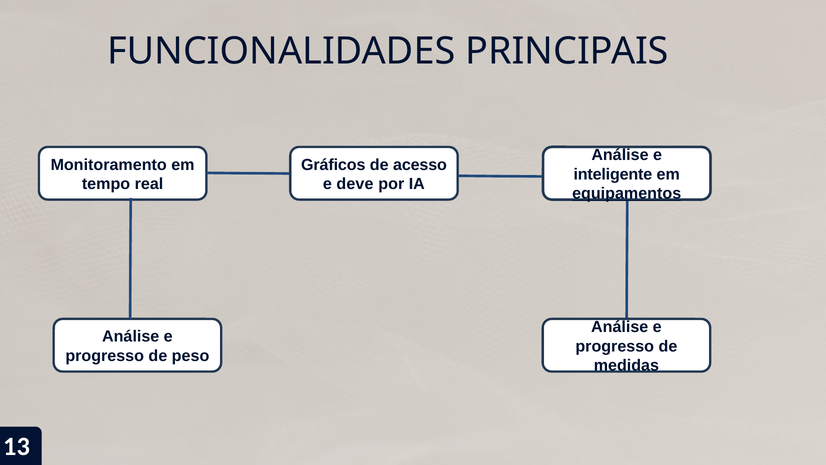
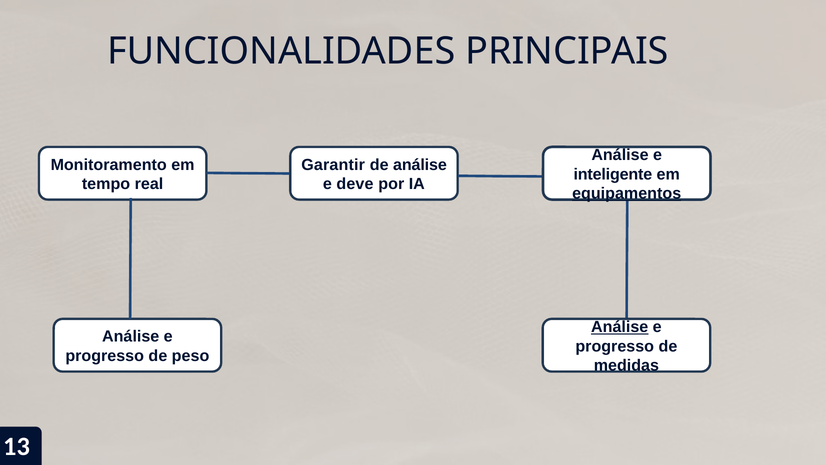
Gráficos: Gráficos -> Garantir
de acesso: acesso -> análise
Análise at (620, 327) underline: none -> present
